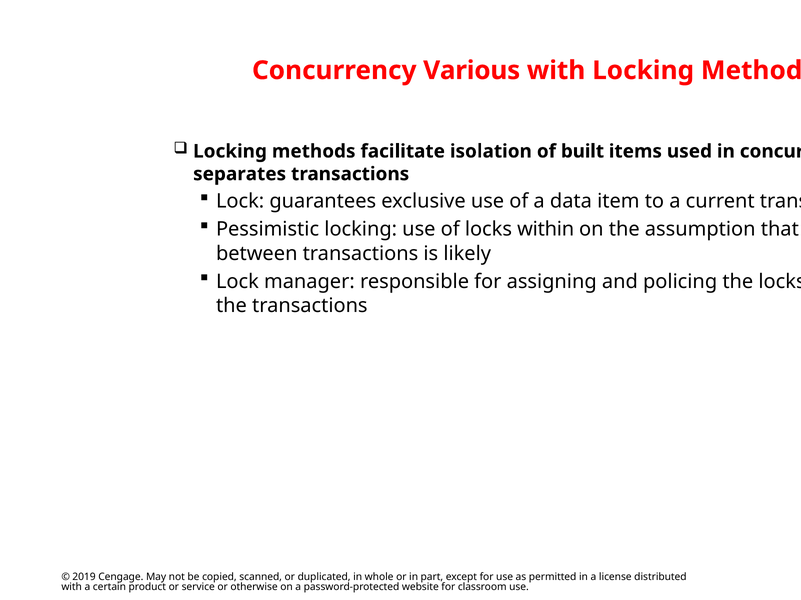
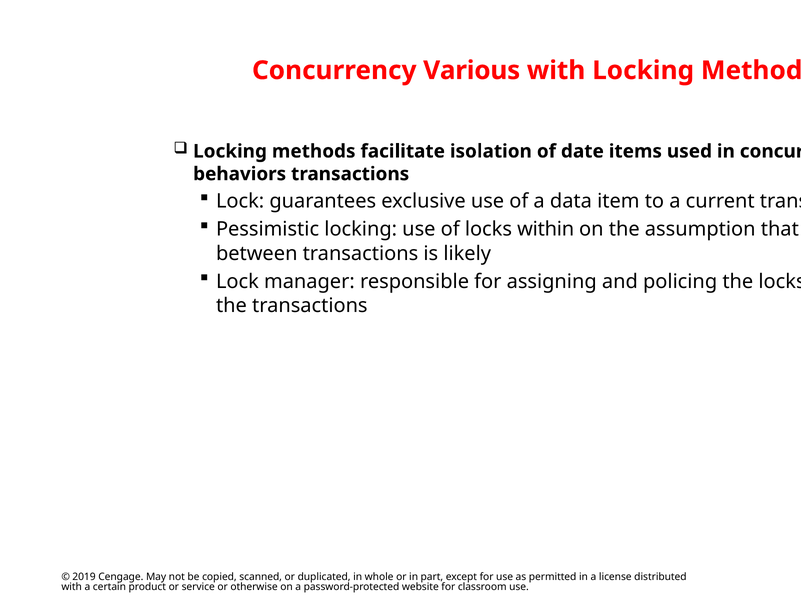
built: built -> date
separates: separates -> behaviors
